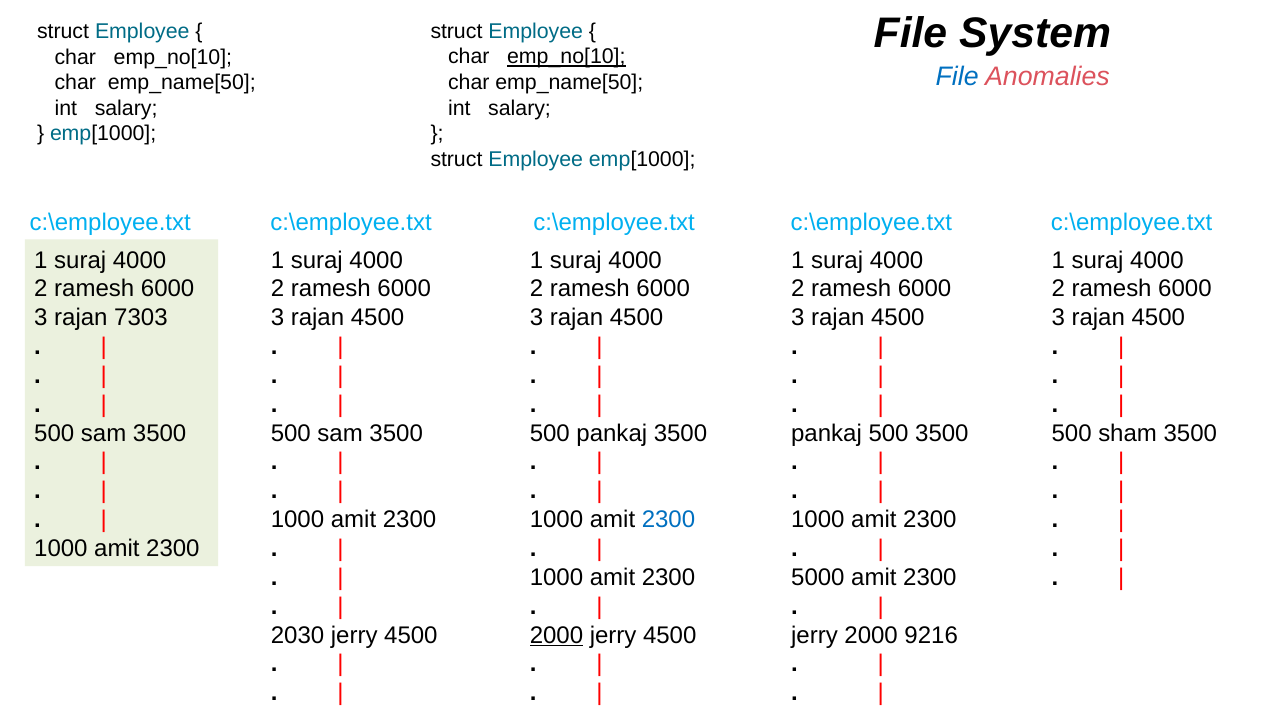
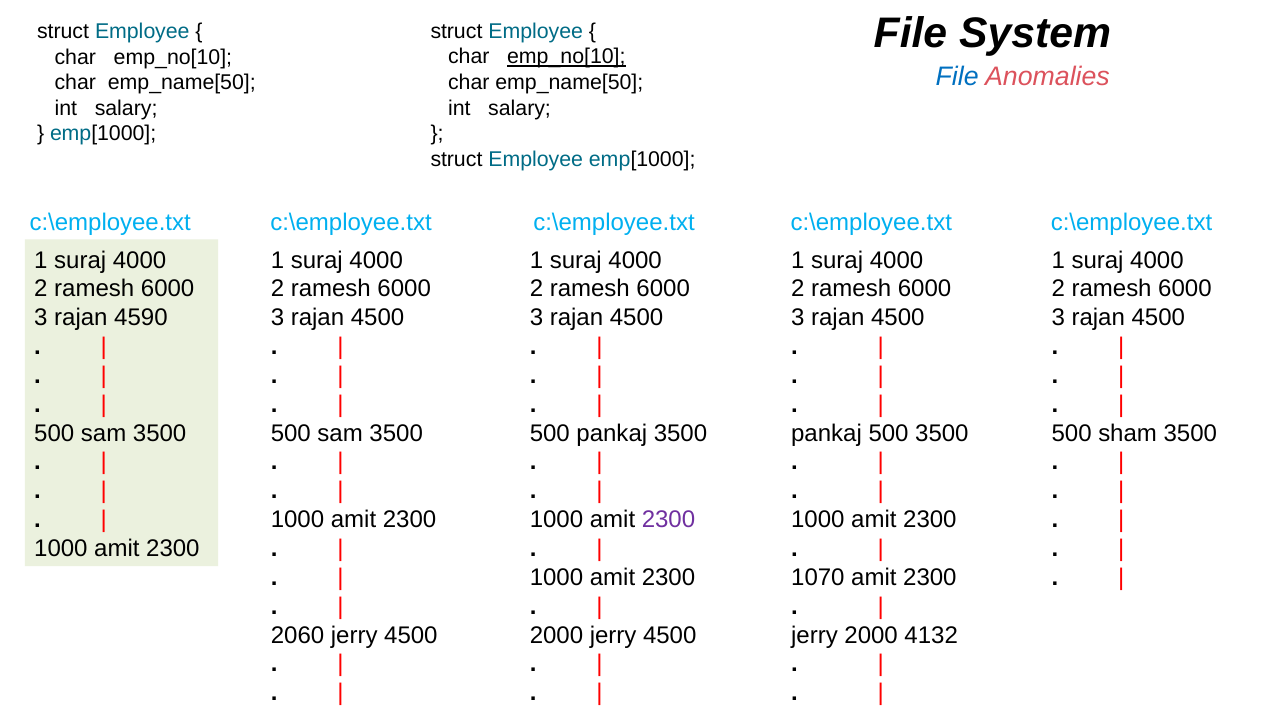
7303: 7303 -> 4590
2300 at (668, 519) colour: blue -> purple
5000: 5000 -> 1070
2030: 2030 -> 2060
2000 at (556, 635) underline: present -> none
9216: 9216 -> 4132
